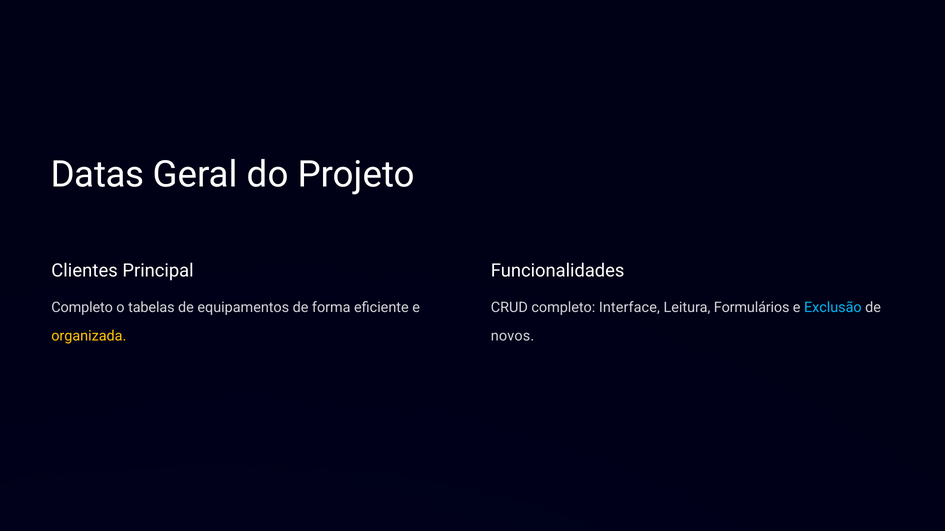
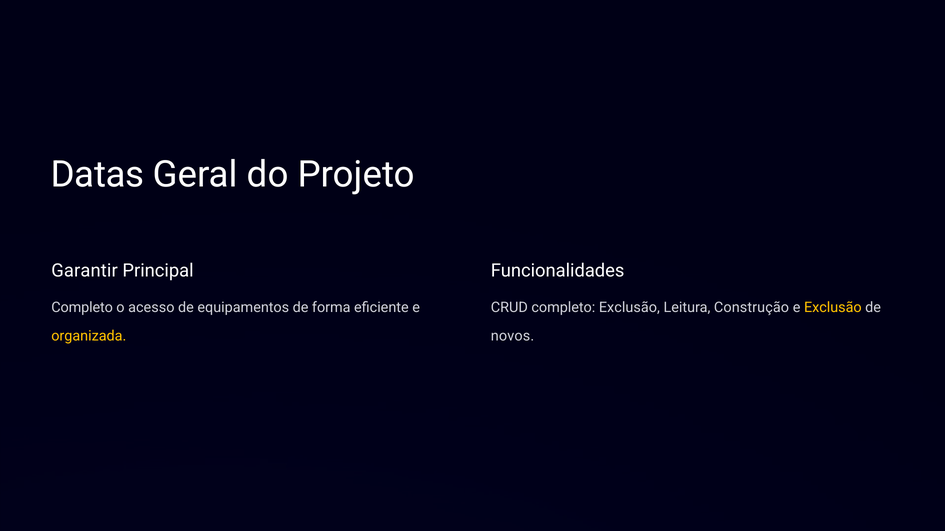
Clientes: Clientes -> Garantir
tabelas: tabelas -> acesso
completo Interface: Interface -> Exclusão
Formulários: Formulários -> Construção
Exclusão at (833, 308) colour: light blue -> yellow
